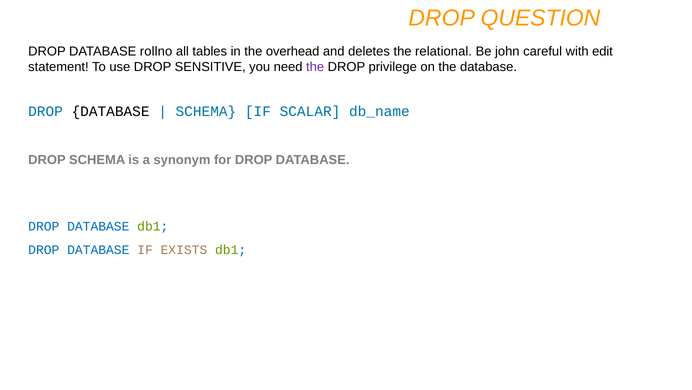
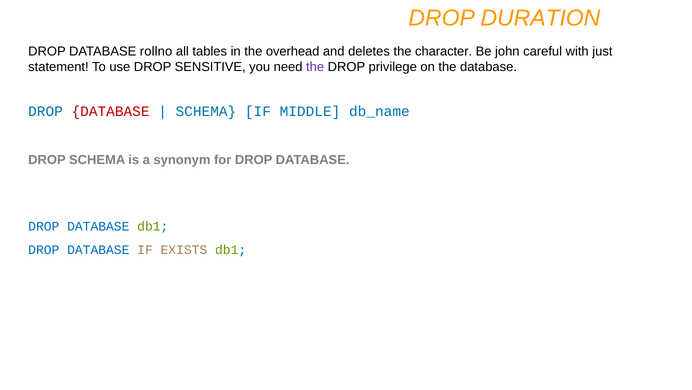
QUESTION: QUESTION -> DURATION
relational: relational -> character
edit: edit -> just
DATABASE at (111, 111) colour: black -> red
SCALAR: SCALAR -> MIDDLE
